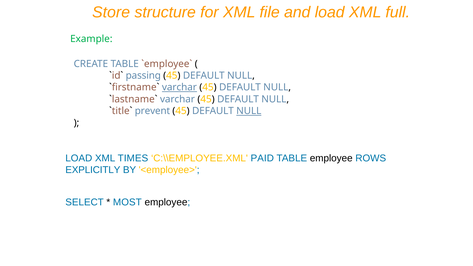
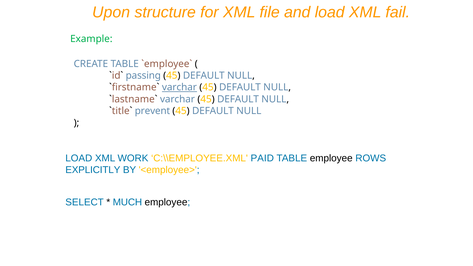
Store: Store -> Upon
full: full -> fail
NULL at (249, 111) underline: present -> none
TIMES: TIMES -> WORK
MOST: MOST -> MUCH
